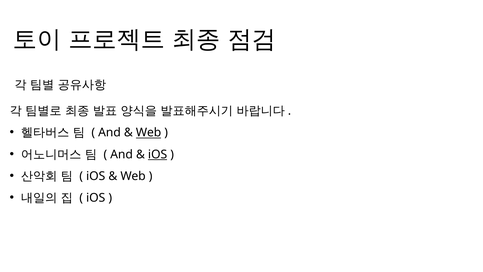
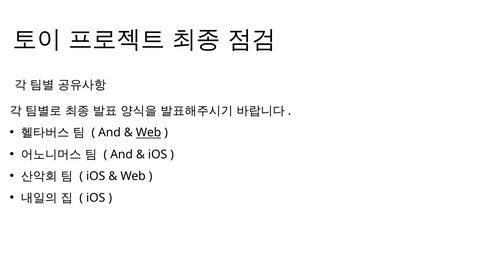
iOS at (158, 154) underline: present -> none
